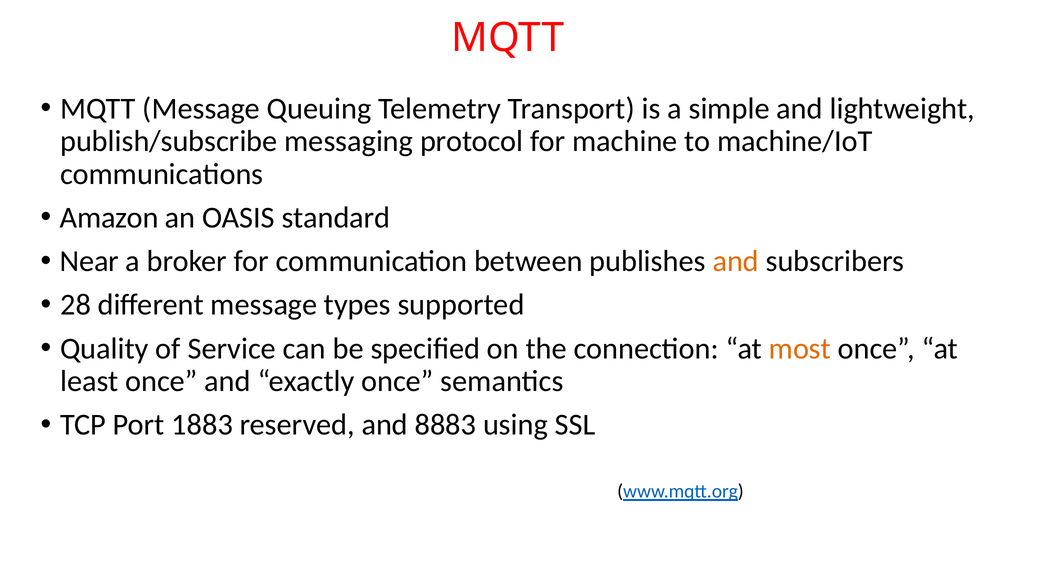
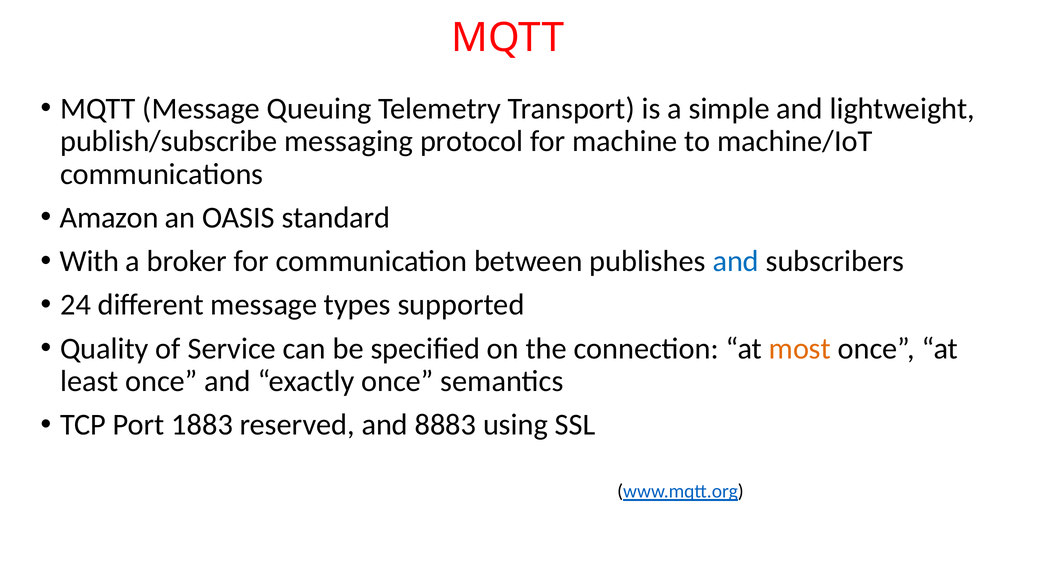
Near: Near -> With
and at (736, 261) colour: orange -> blue
28: 28 -> 24
